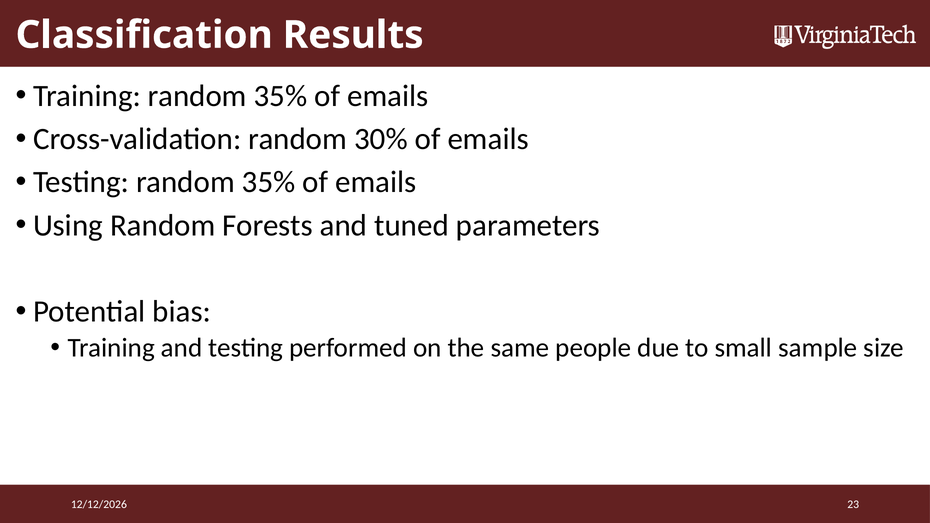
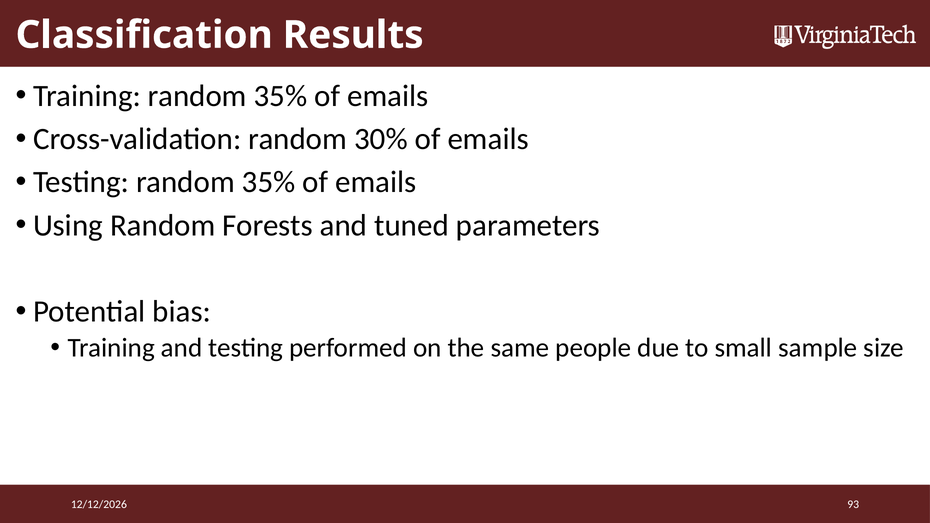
23: 23 -> 93
